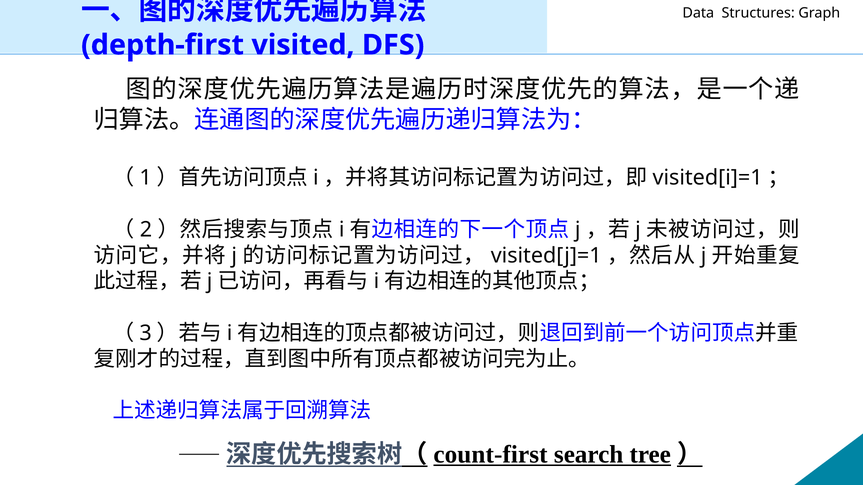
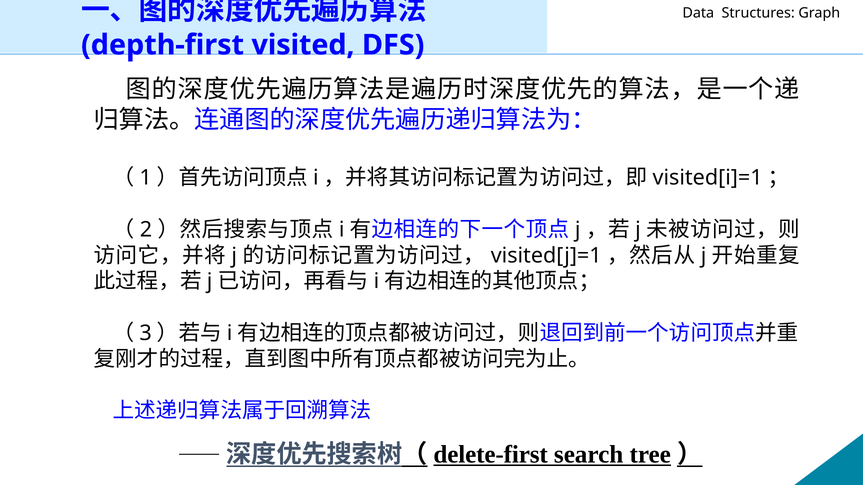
count-first: count-first -> delete-first
